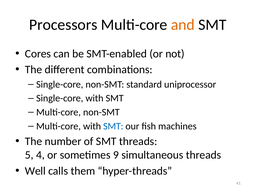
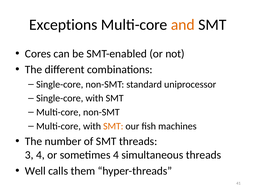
Processors: Processors -> Exceptions
SMT at (113, 126) colour: blue -> orange
5: 5 -> 3
sometimes 9: 9 -> 4
